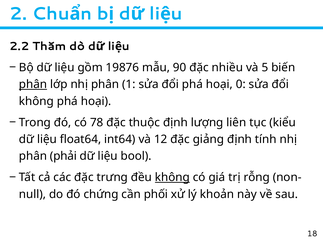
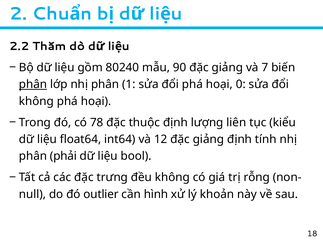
19876: 19876 -> 80240
90 đặc nhiều: nhiều -> giảng
5: 5 -> 7
không at (172, 178) underline: present -> none
chứng: chứng -> outlier
phối: phối -> hình
